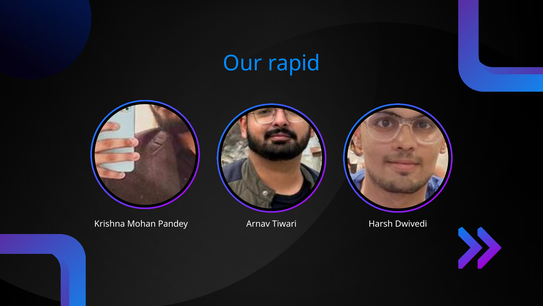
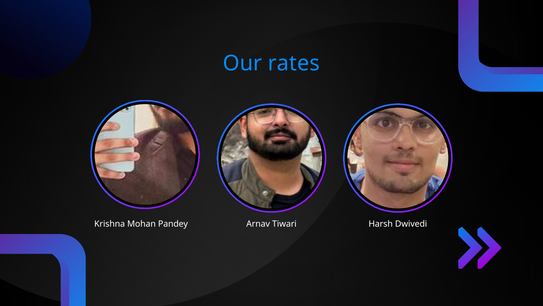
rapid: rapid -> rates
